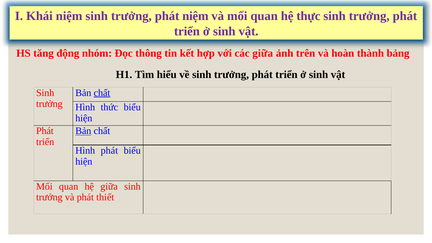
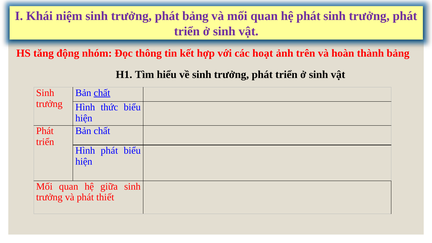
phát niệm: niệm -> bảng
hệ thực: thực -> phát
các giữa: giữa -> hoạt
Bản at (83, 131) underline: present -> none
